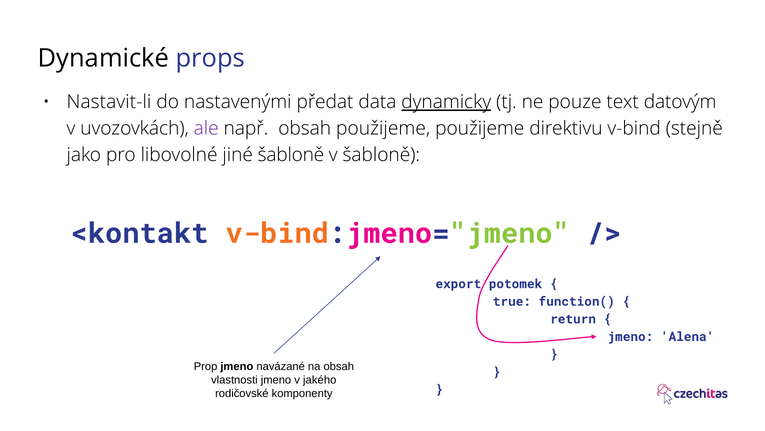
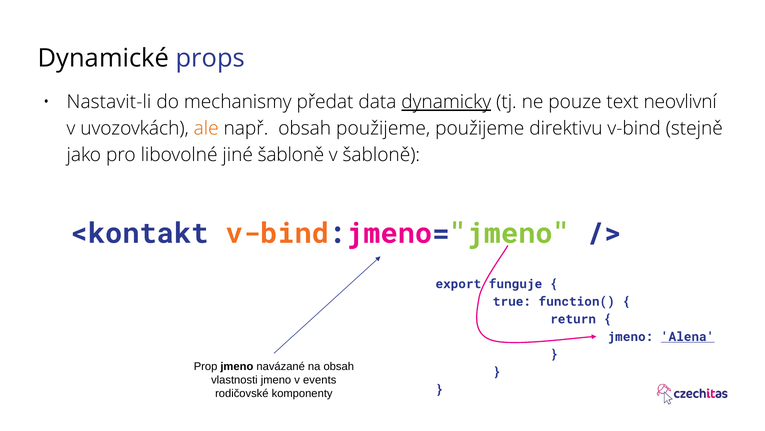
nastavenými: nastavenými -> mechanismy
datovým: datovým -> neovlivní
ale colour: purple -> orange
potomek: potomek -> funguje
Alena underline: none -> present
jakého: jakého -> events
